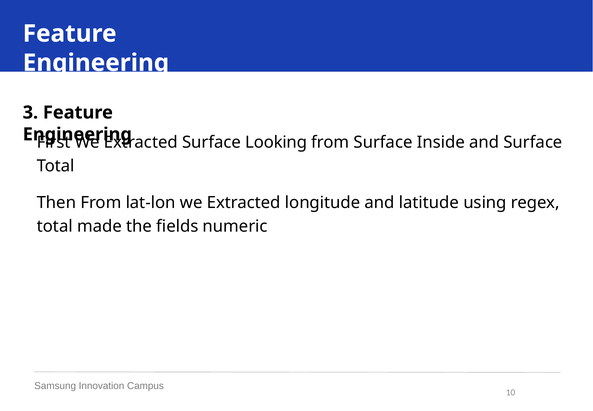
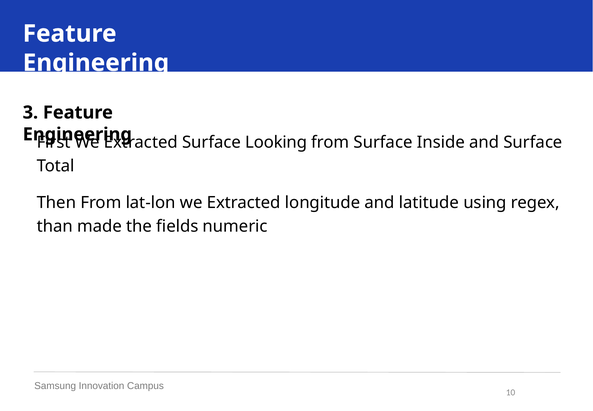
total at (55, 226): total -> than
